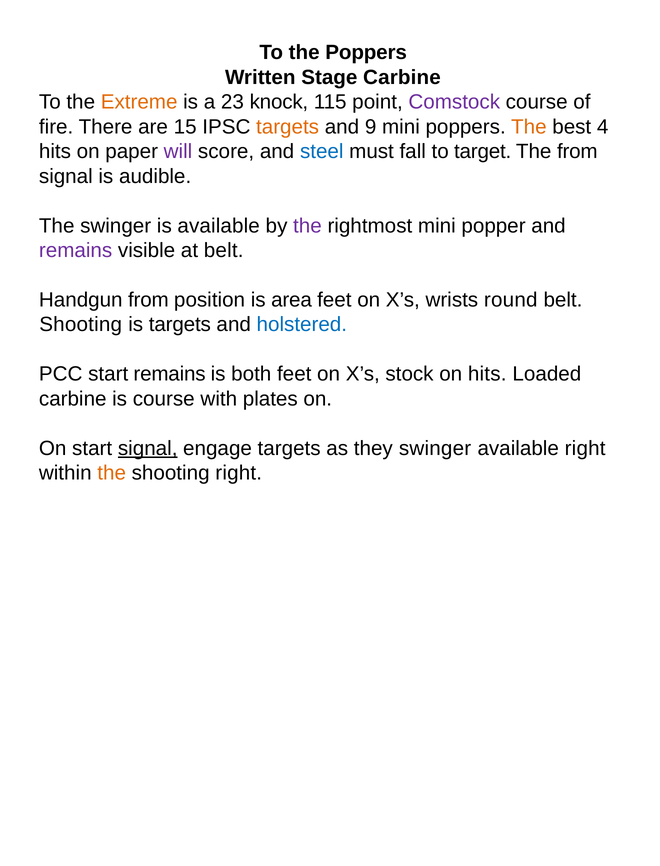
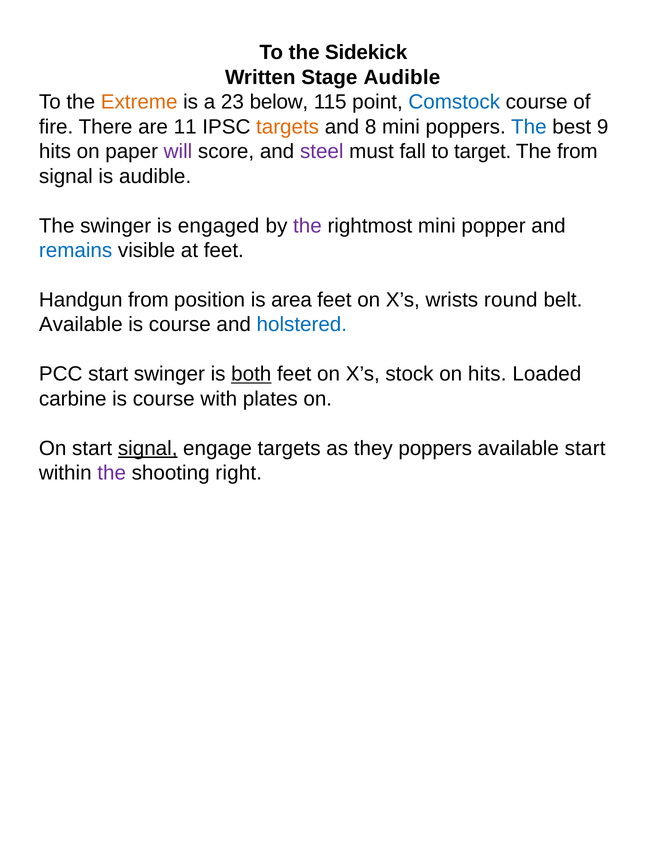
the Poppers: Poppers -> Sidekick
Stage Carbine: Carbine -> Audible
knock: knock -> below
Comstock colour: purple -> blue
15: 15 -> 11
9: 9 -> 8
The at (529, 127) colour: orange -> blue
4: 4 -> 9
steel colour: blue -> purple
is available: available -> engaged
remains at (76, 251) colour: purple -> blue
at belt: belt -> feet
Shooting at (81, 325): Shooting -> Available
targets at (180, 325): targets -> course
start remains: remains -> swinger
both underline: none -> present
they swinger: swinger -> poppers
available right: right -> start
the at (112, 473) colour: orange -> purple
